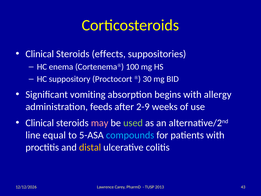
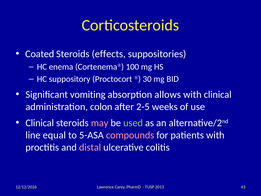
Clinical at (40, 54): Clinical -> Coated
begins: begins -> allows
with allergy: allergy -> clinical
feeds: feeds -> colon
2-9: 2-9 -> 2-5
compounds colour: light blue -> pink
distal colour: yellow -> pink
